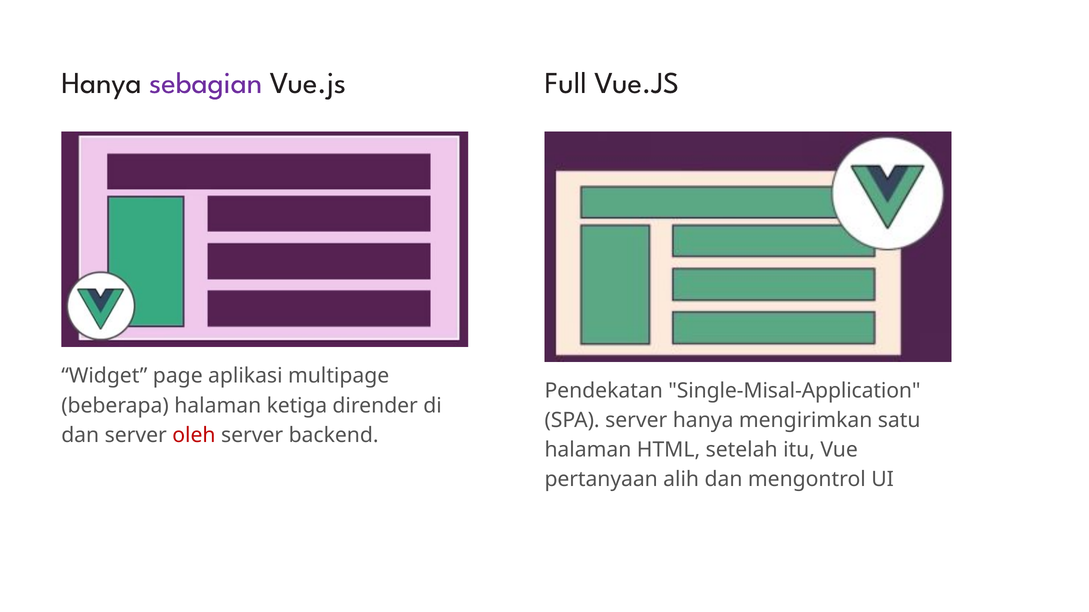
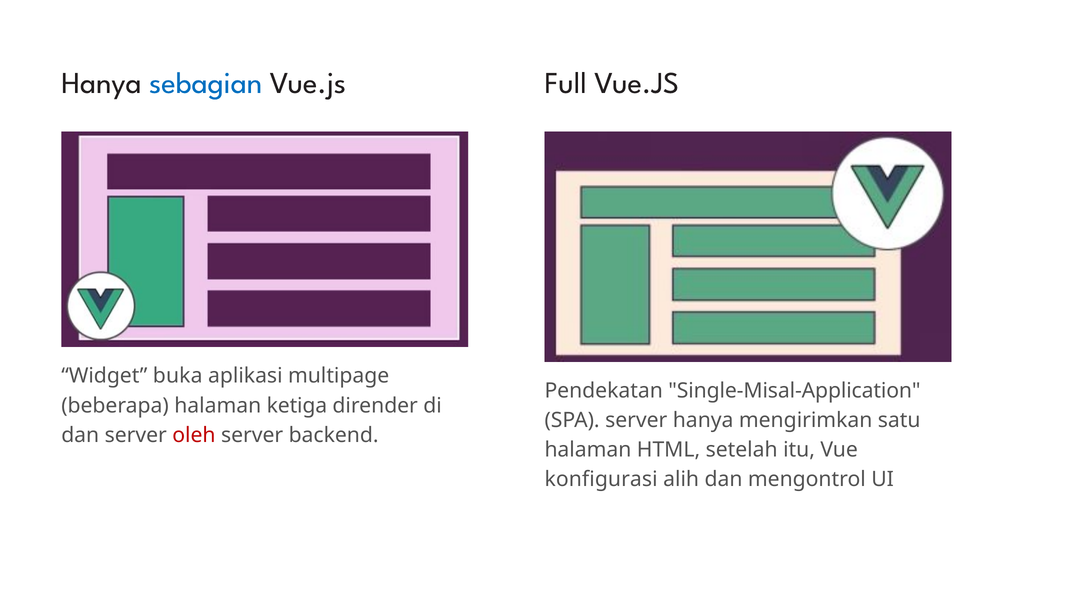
sebagian colour: purple -> blue
page: page -> buka
pertanyaan: pertanyaan -> konfigurasi
